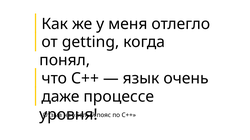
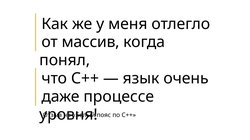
getting: getting -> массив
